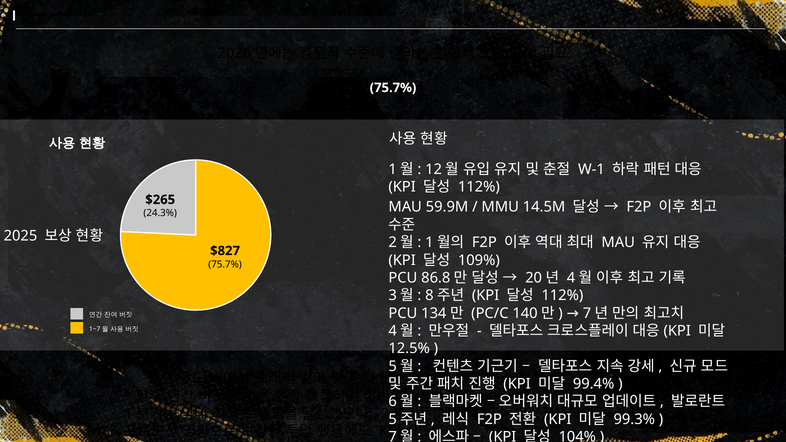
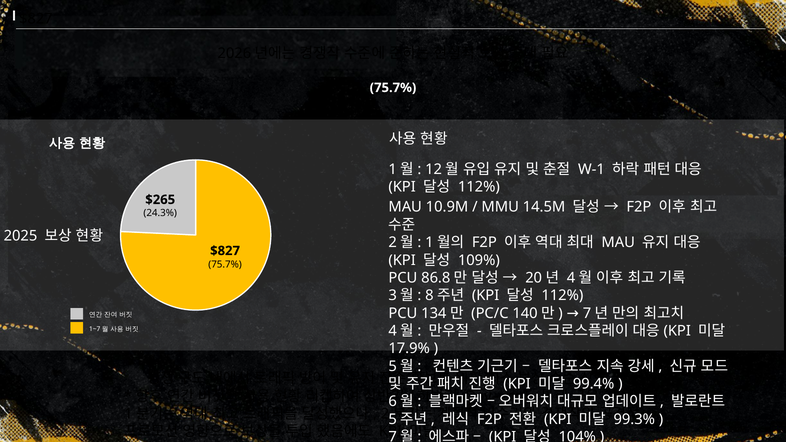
59.9M: 59.9M -> 10.9M
12.5%: 12.5% -> 17.9%
